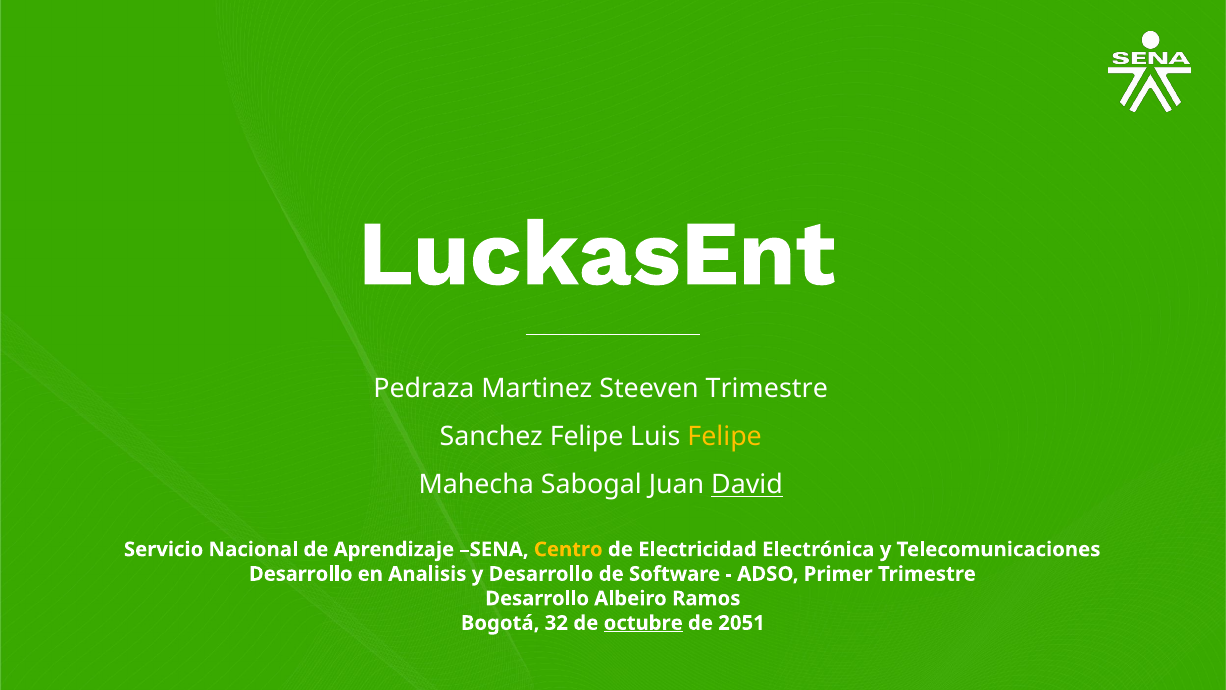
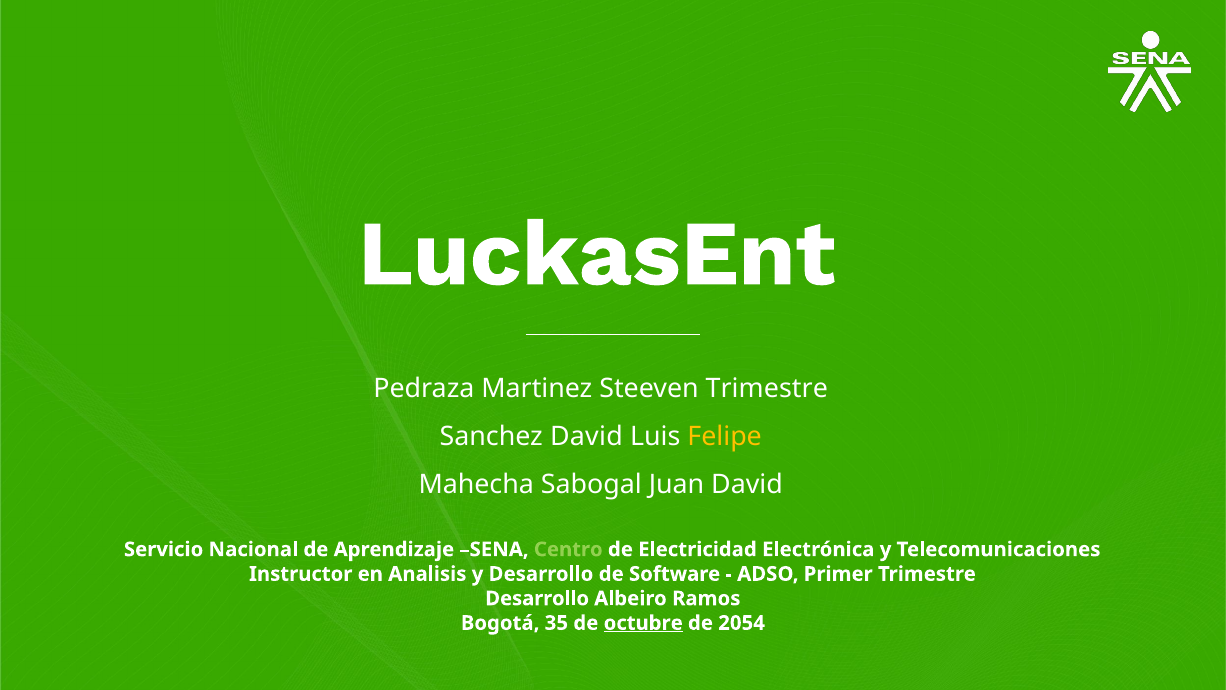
Sanchez Felipe: Felipe -> David
David at (747, 485) underline: present -> none
Centro colour: yellow -> light green
Desarrollo at (301, 574): Desarrollo -> Instructor
32: 32 -> 35
2051: 2051 -> 2054
